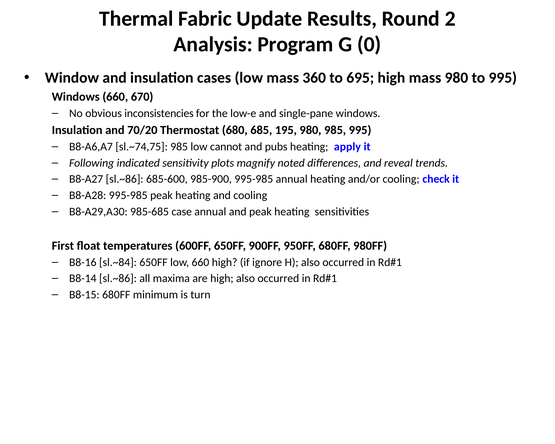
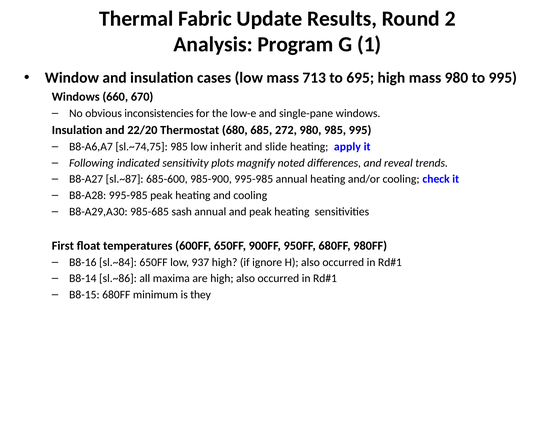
0: 0 -> 1
360: 360 -> 713
70/20: 70/20 -> 22/20
195: 195 -> 272
cannot: cannot -> inherit
pubs: pubs -> slide
B8-A27 sl.~86: sl.~86 -> sl.~87
case: case -> sash
low 660: 660 -> 937
turn: turn -> they
